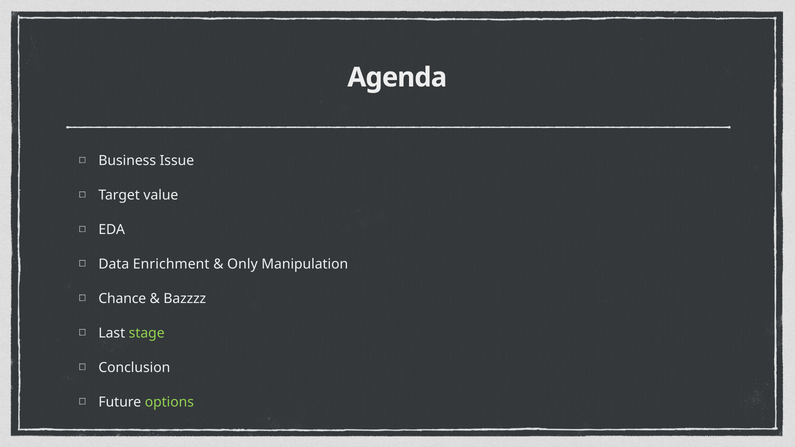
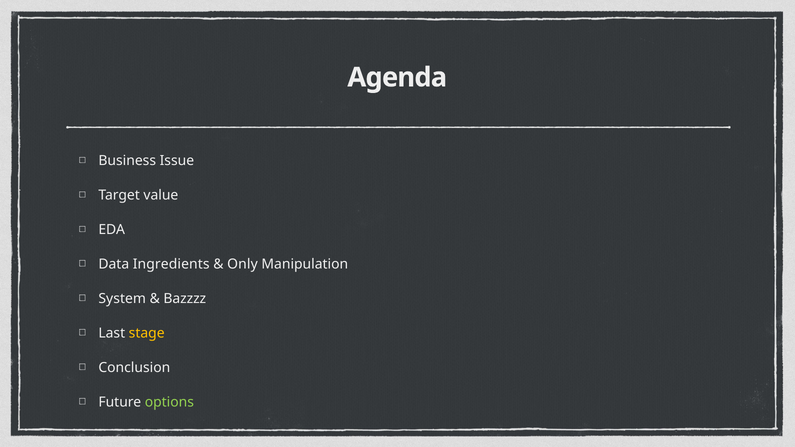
Enrichment: Enrichment -> Ingredients
Chance: Chance -> System
stage colour: light green -> yellow
